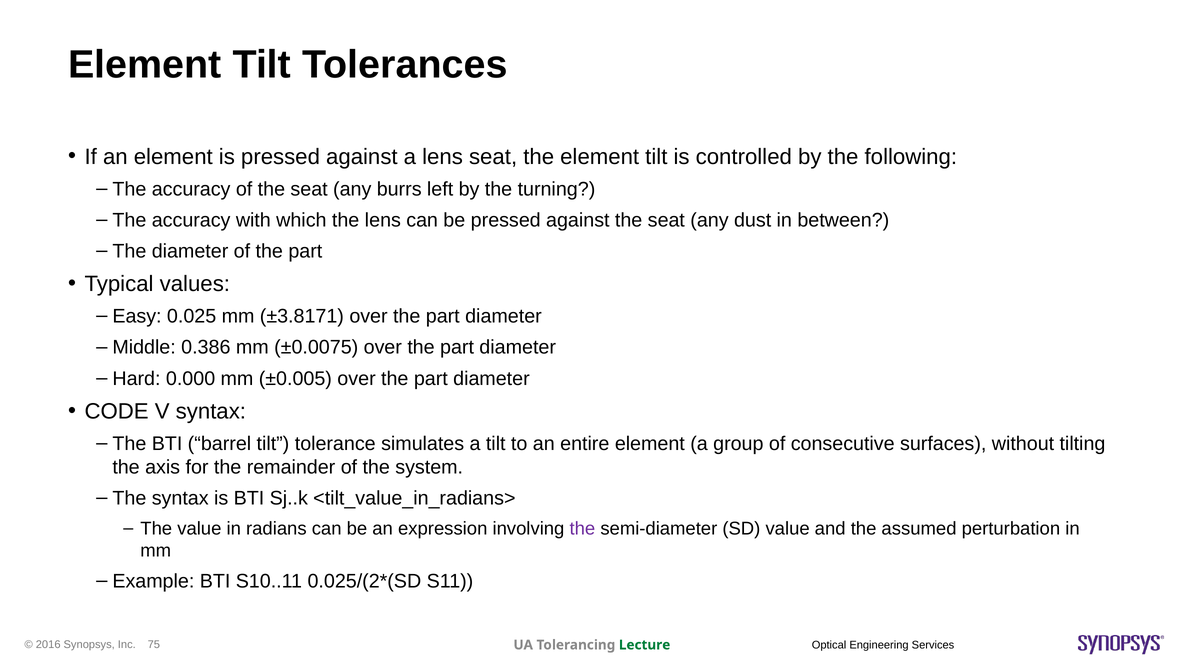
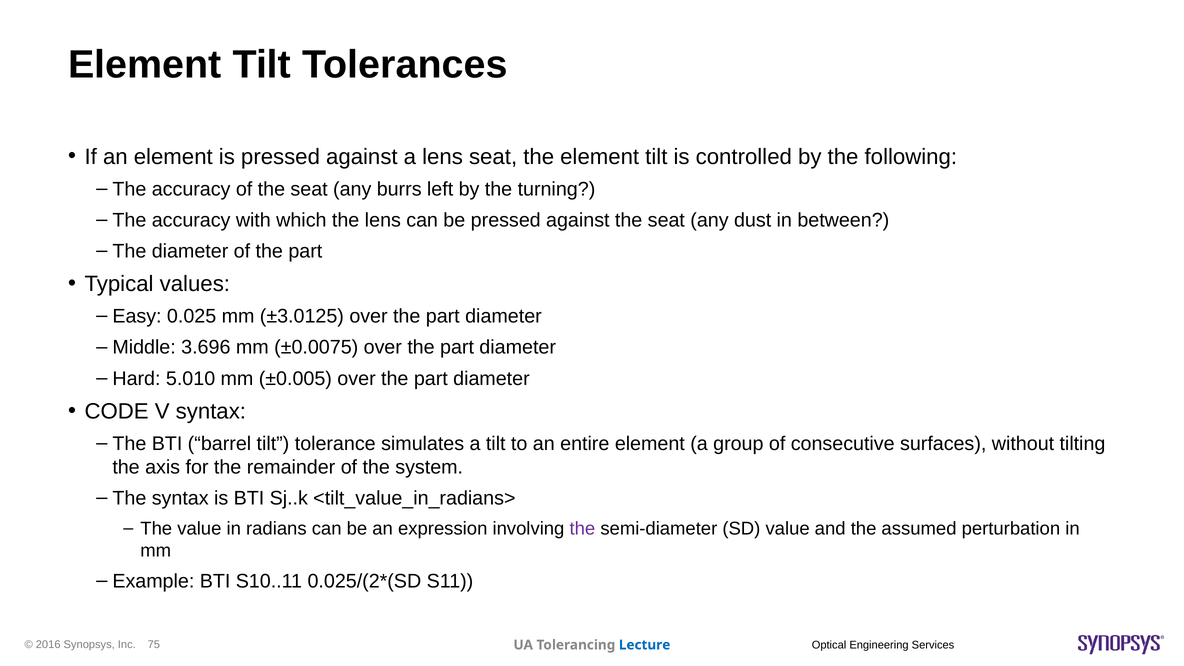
±3.8171: ±3.8171 -> ±3.0125
0.386: 0.386 -> 3.696
0.000: 0.000 -> 5.010
Lecture colour: green -> blue
